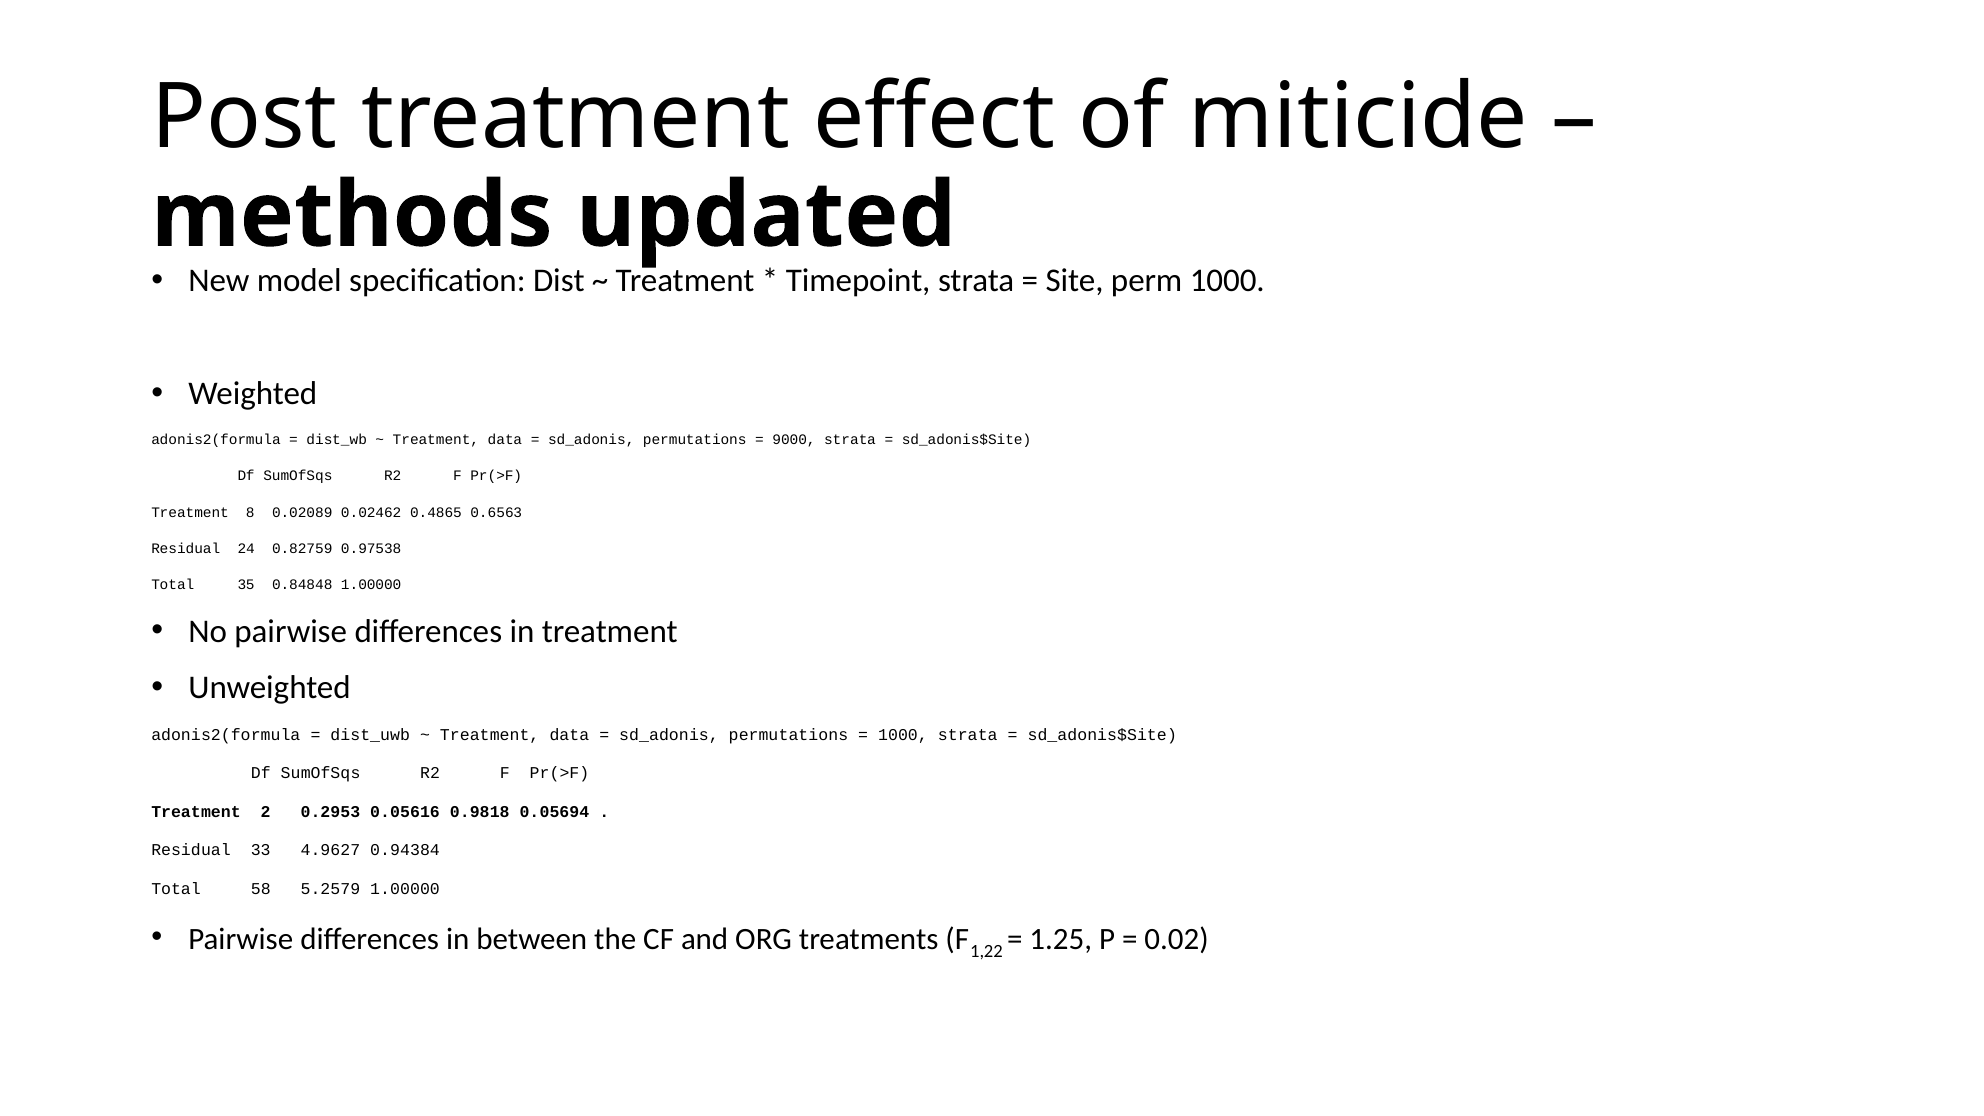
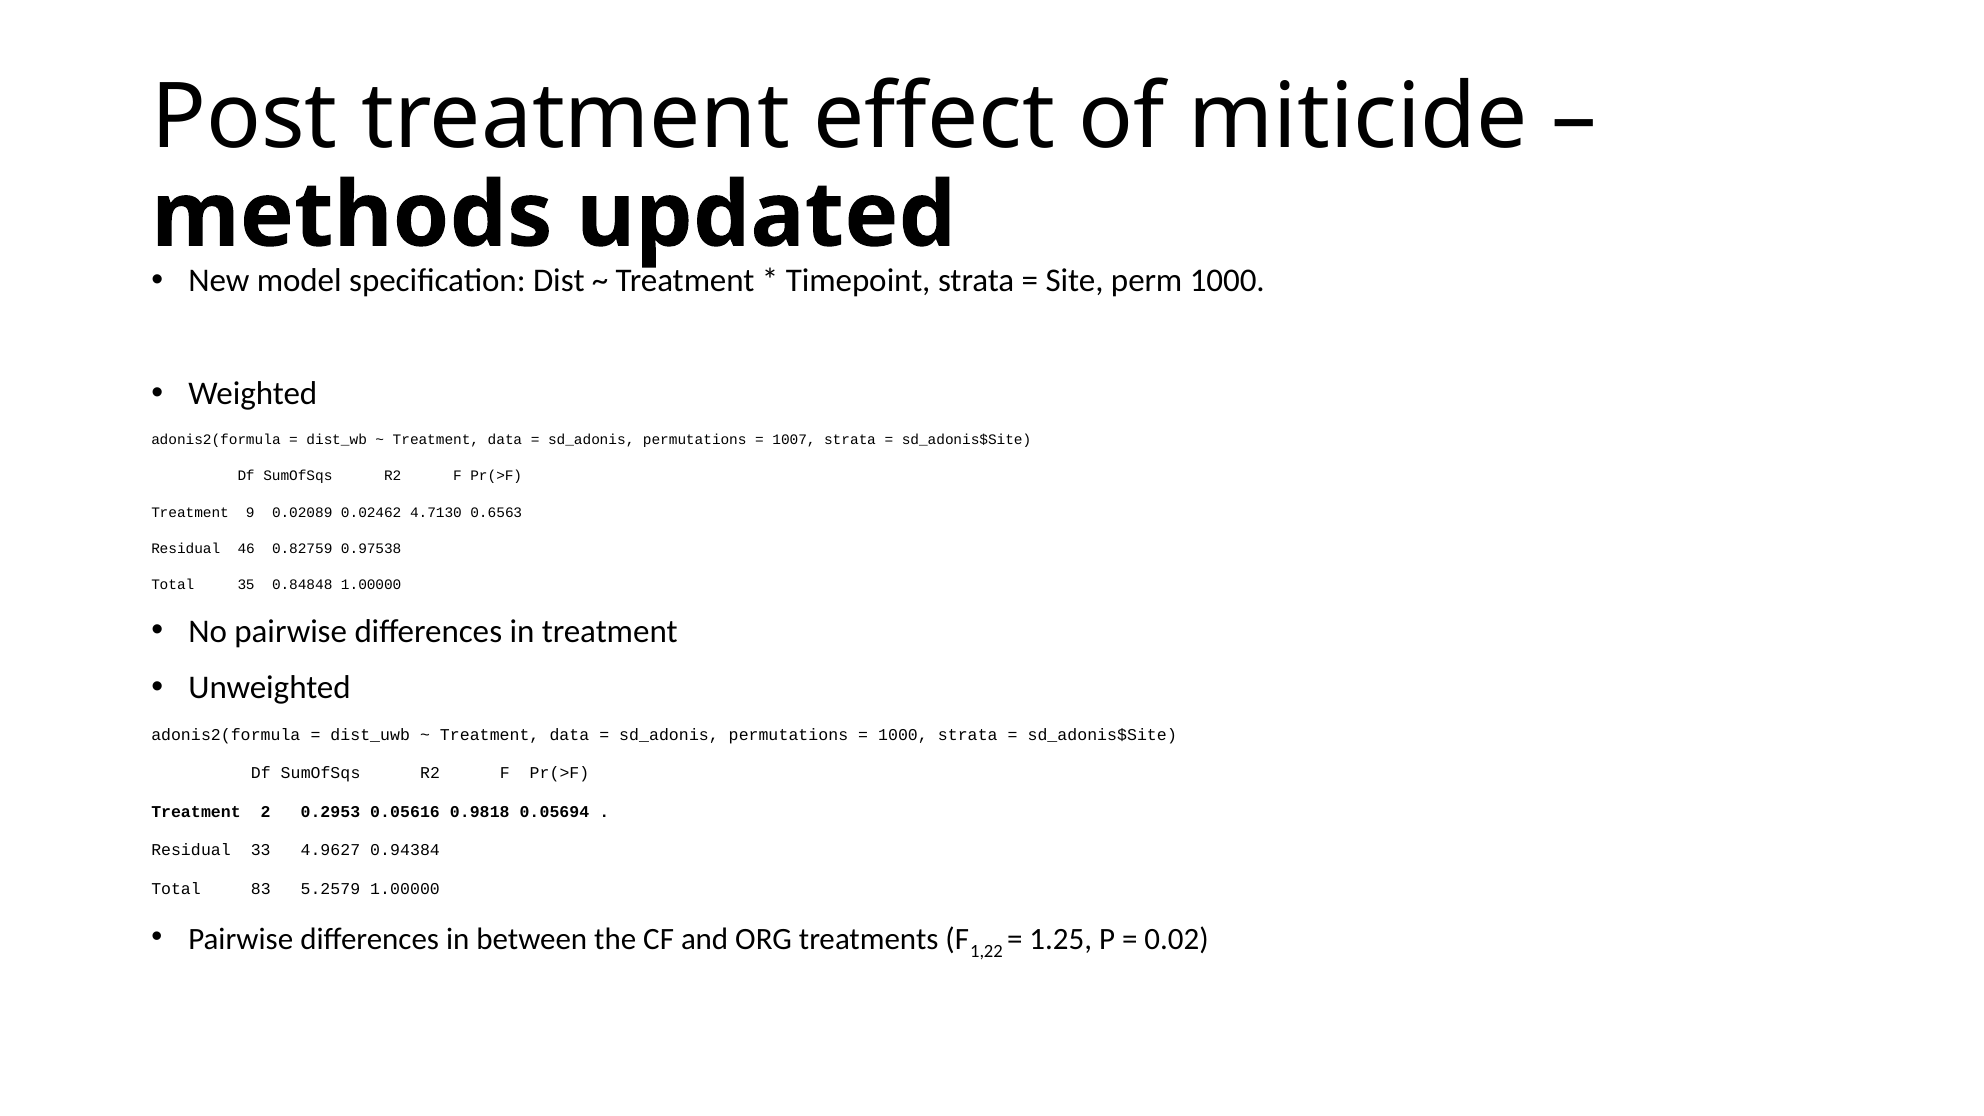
9000: 9000 -> 1007
8: 8 -> 9
0.4865: 0.4865 -> 4.7130
24: 24 -> 46
58: 58 -> 83
